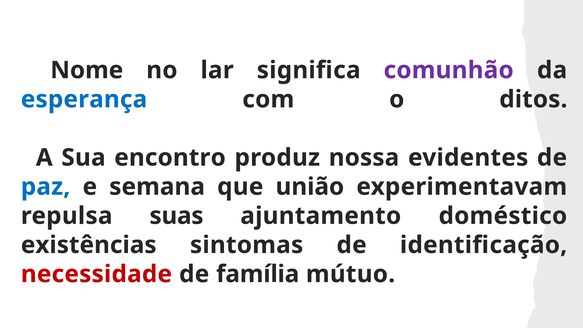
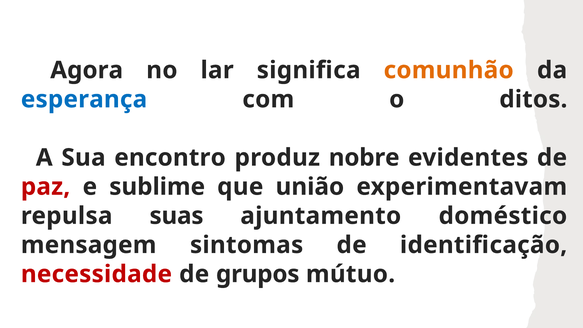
Nome: Nome -> Agora
comunhão colour: purple -> orange
nossa: nossa -> nobre
paz colour: blue -> red
semana: semana -> sublime
existências: existências -> mensagem
família: família -> grupos
